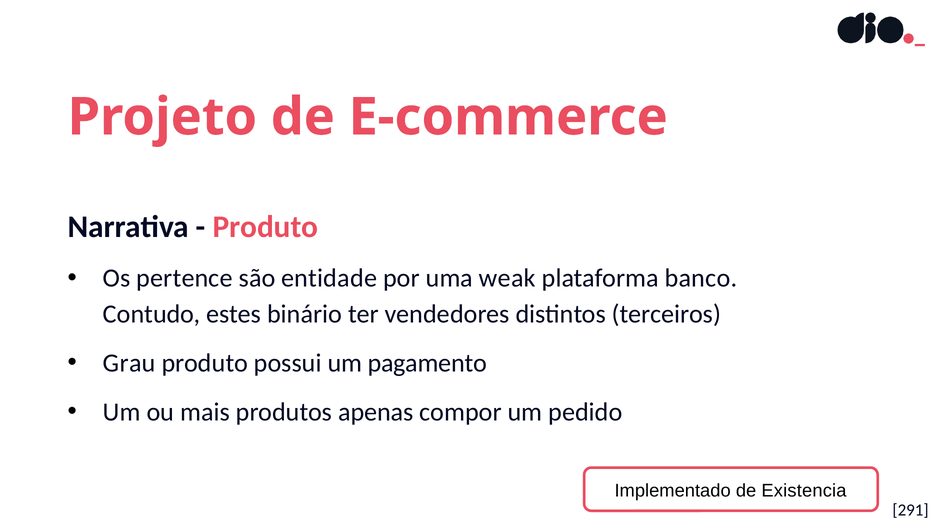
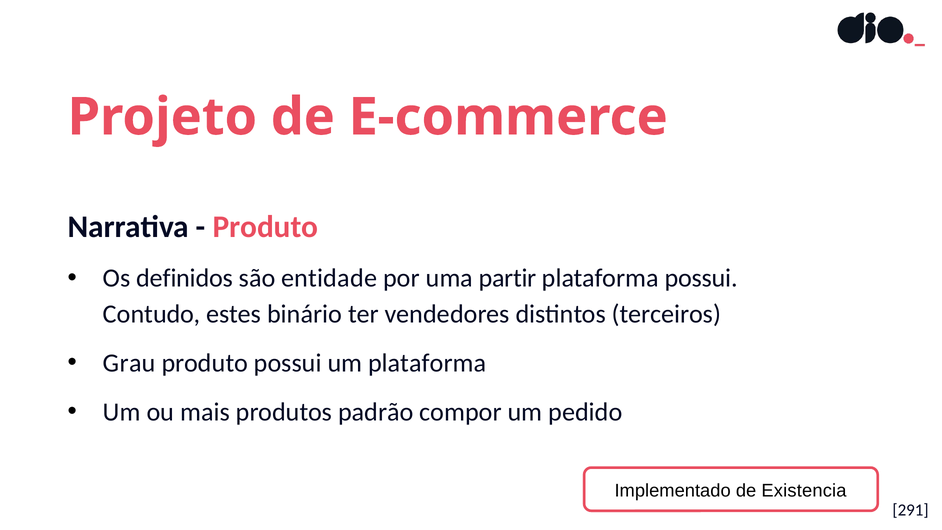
pertence: pertence -> definidos
weak: weak -> partir
plataforma banco: banco -> possui
um pagamento: pagamento -> plataforma
apenas: apenas -> padrão
